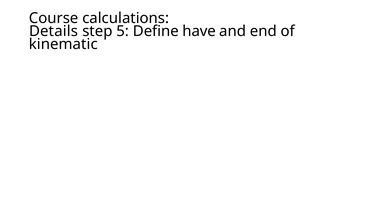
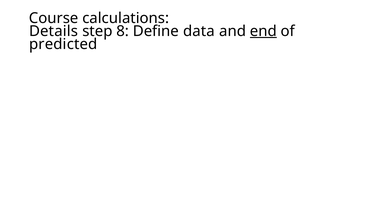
5: 5 -> 8
have: have -> data
end underline: none -> present
kinematic: kinematic -> predicted
